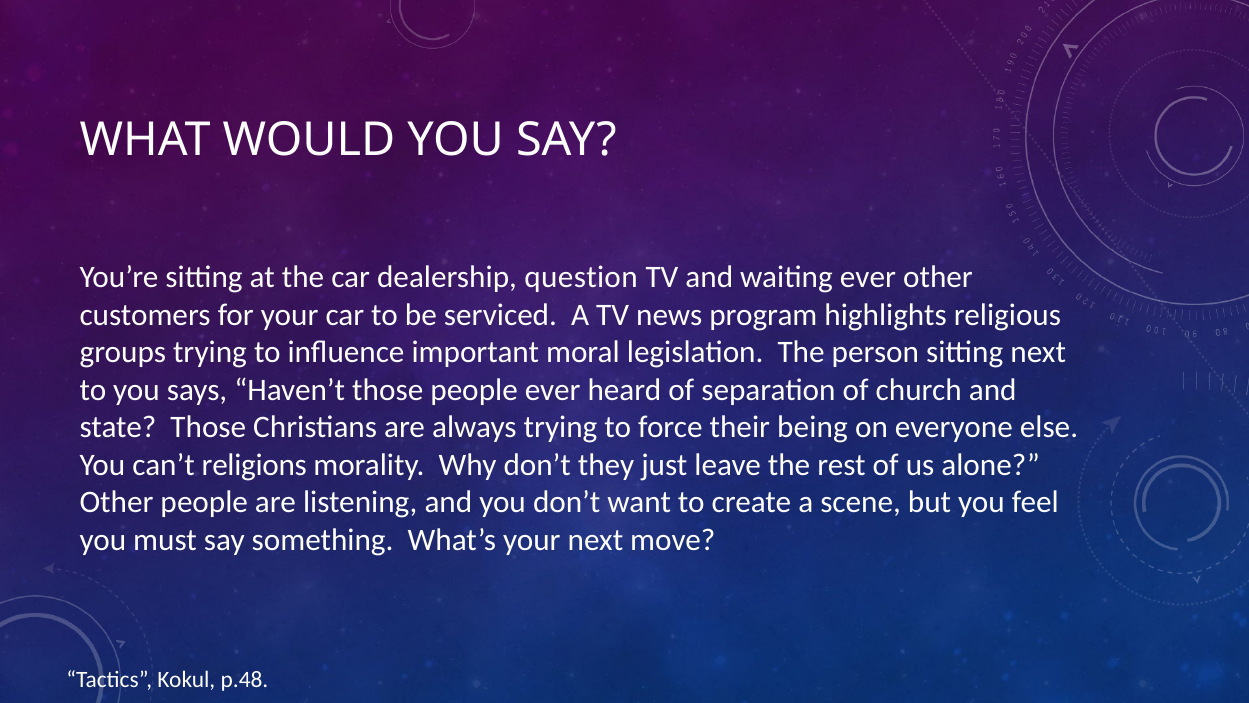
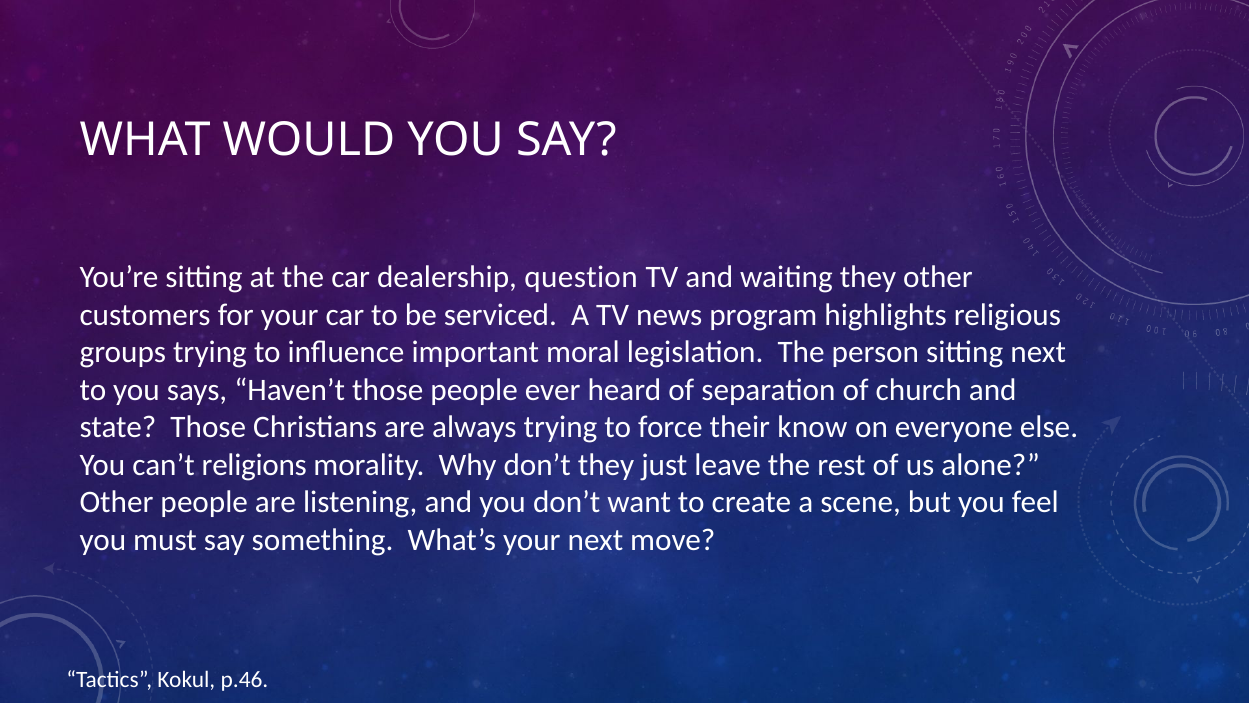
waiting ever: ever -> they
being: being -> know
p.48: p.48 -> p.46
